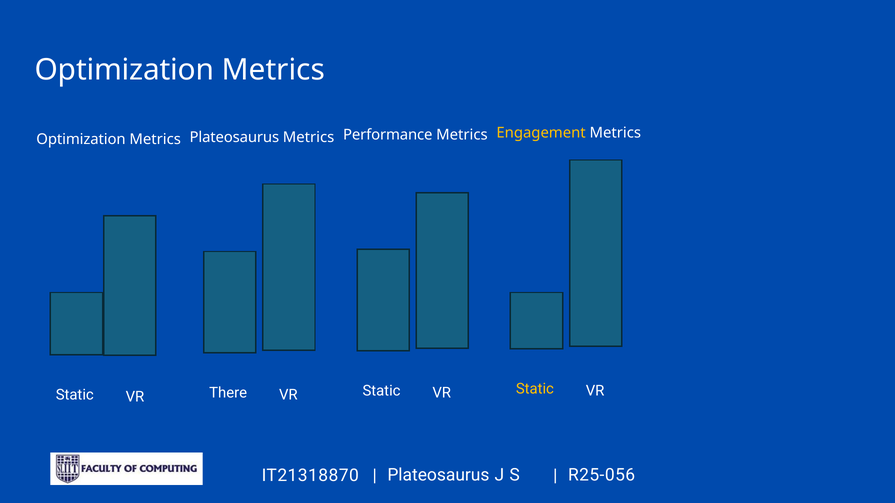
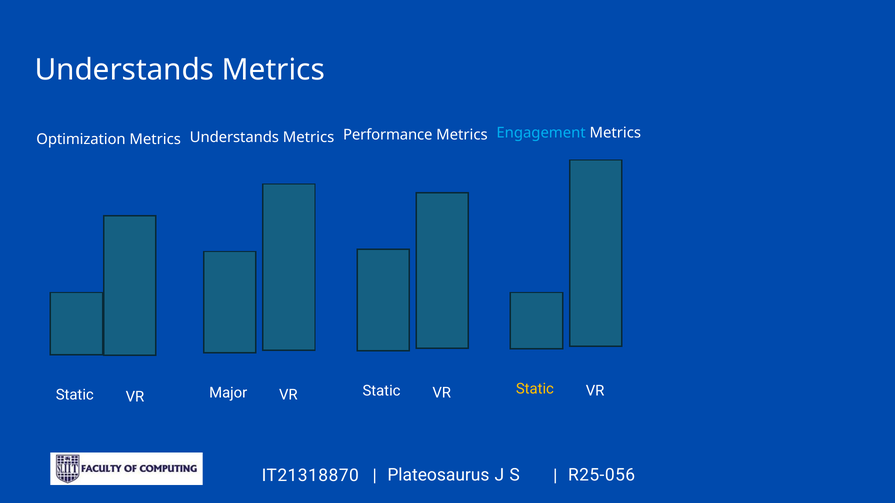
Optimization at (124, 70): Optimization -> Understands
Engagement colour: yellow -> light blue
Plateosaurus at (234, 137): Plateosaurus -> Understands
There: There -> Major
